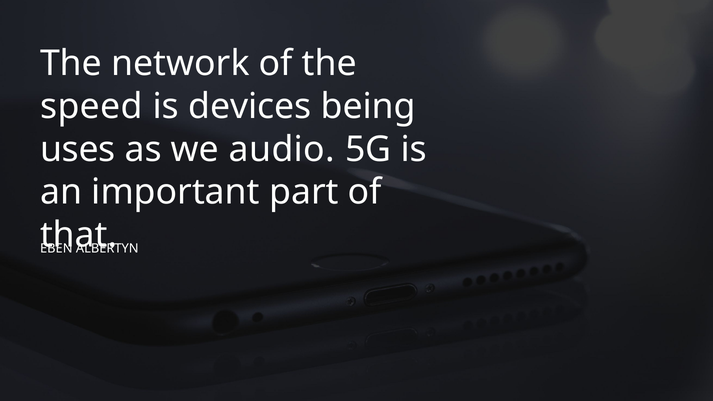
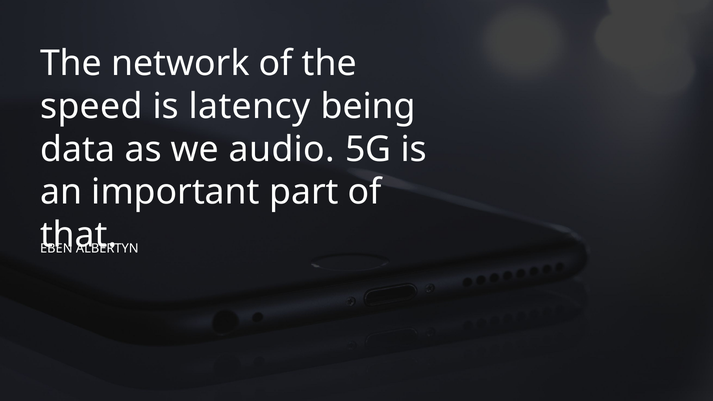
devices: devices -> latency
uses: uses -> data
